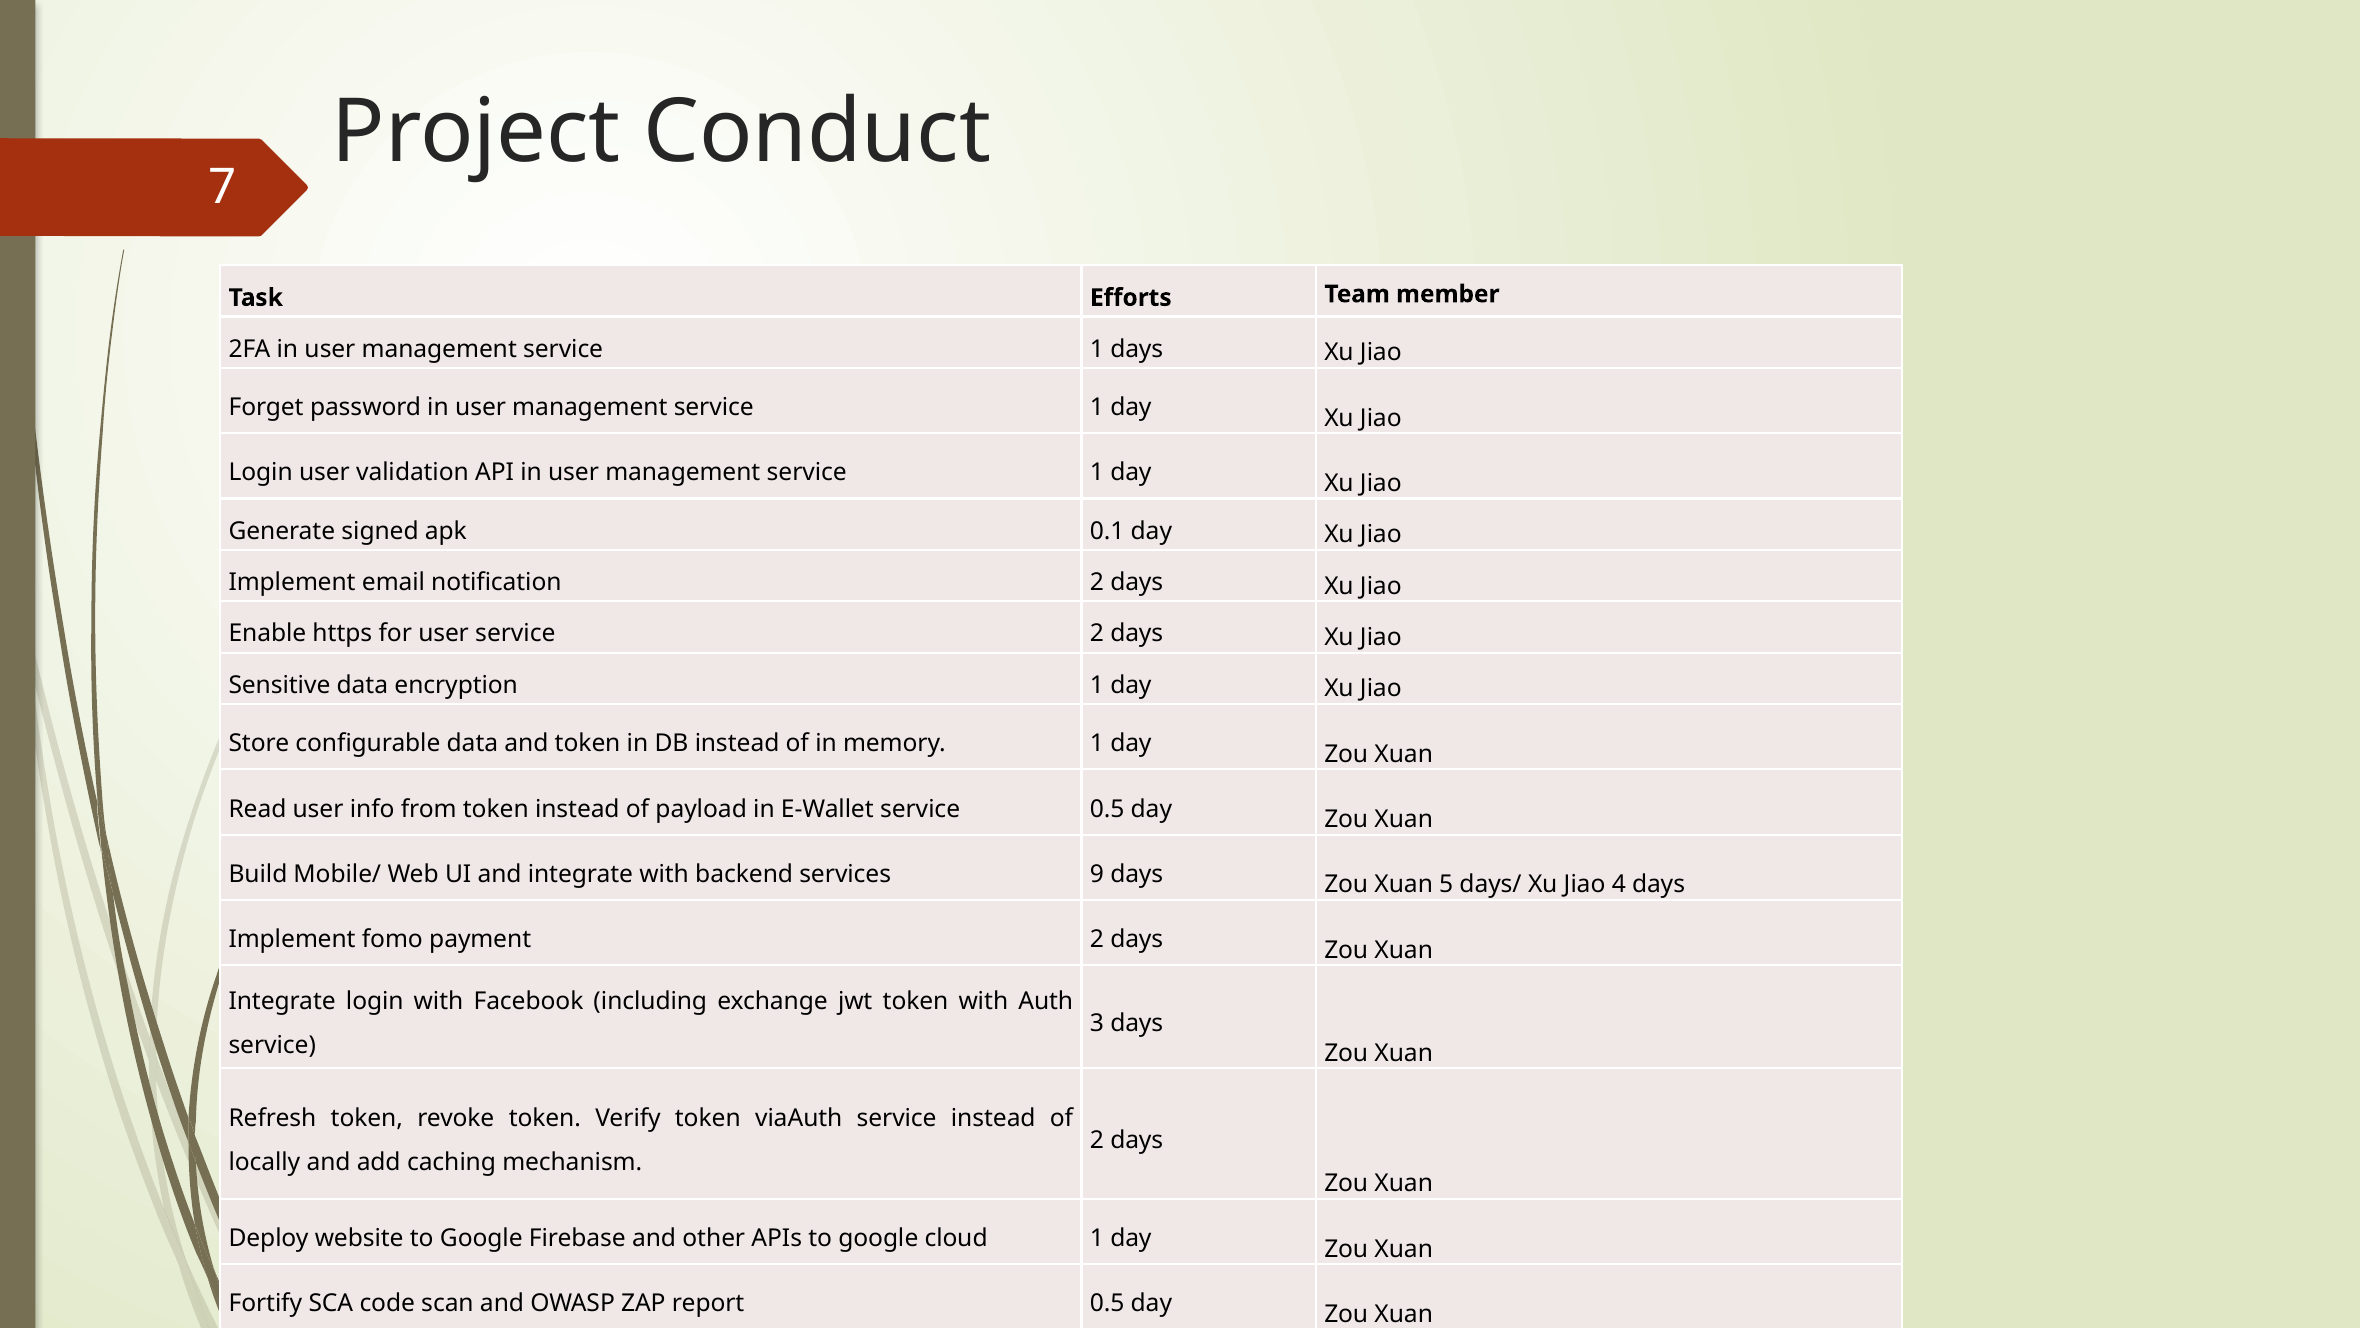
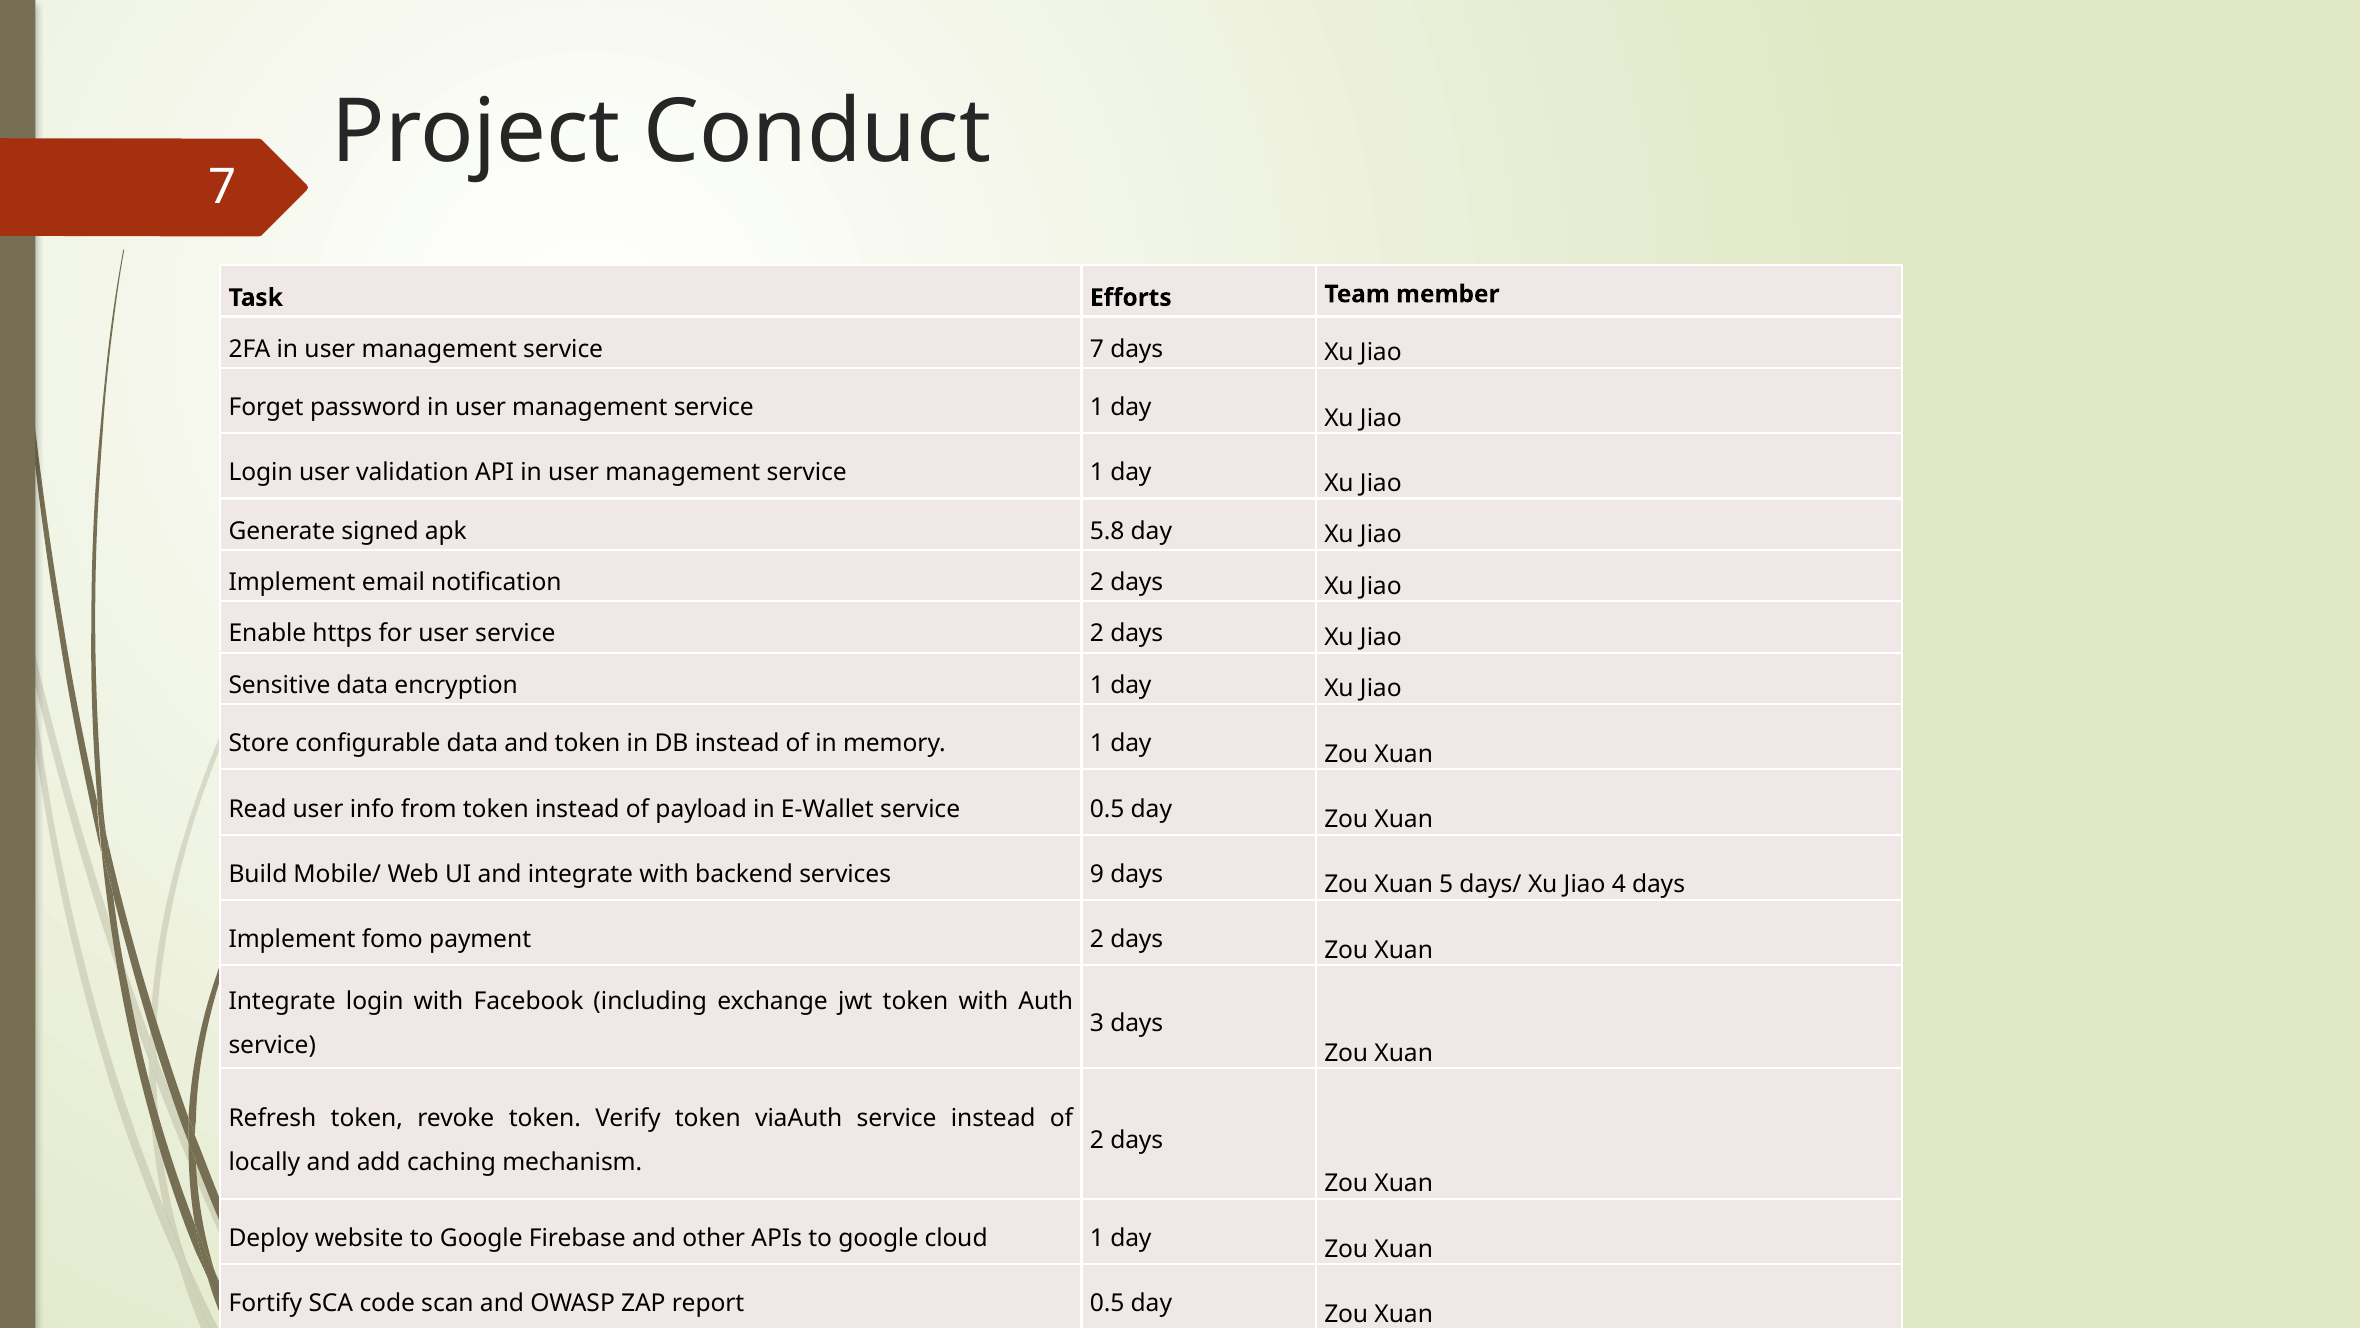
1 at (1097, 349): 1 -> 7
0.1: 0.1 -> 5.8
